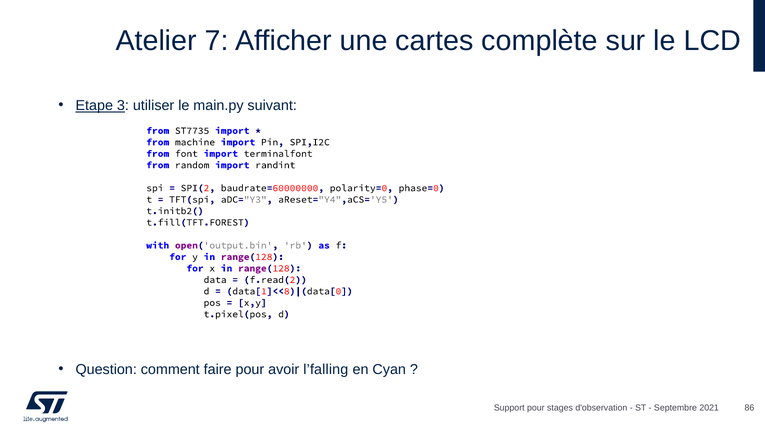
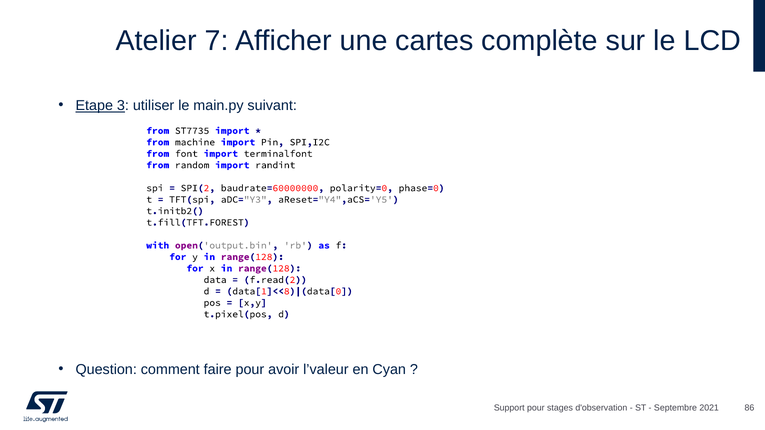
l’falling: l’falling -> l’valeur
